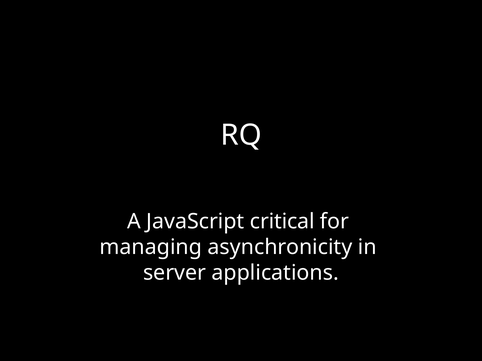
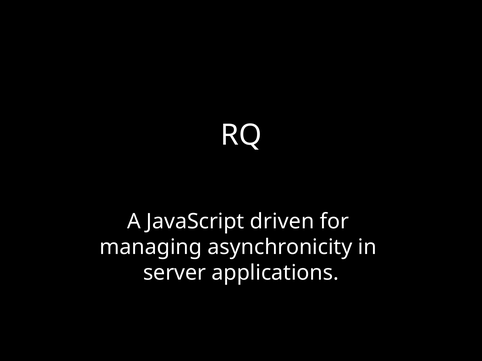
critical: critical -> driven
